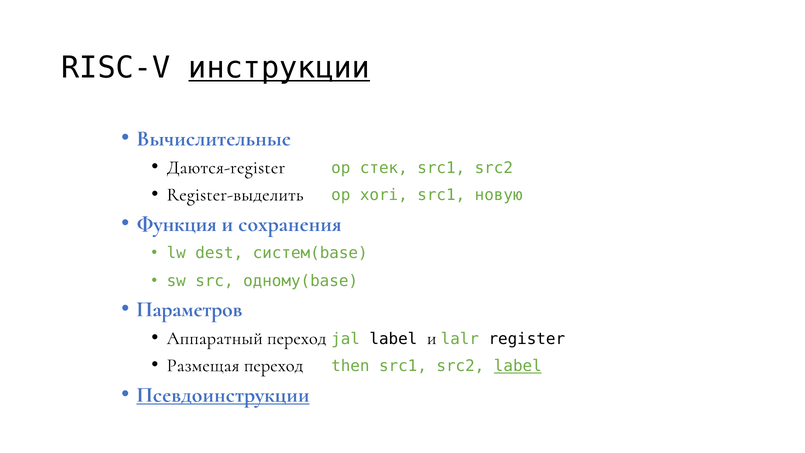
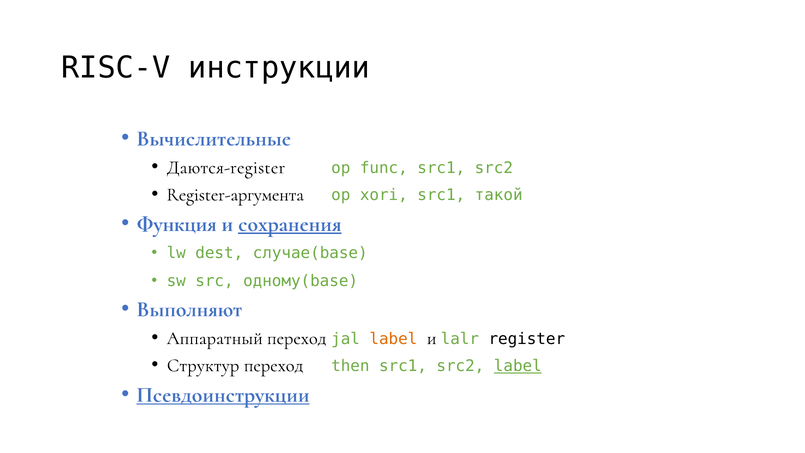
инструкции underline: present -> none
стек: стек -> func
Register-выделить: Register-выделить -> Register-аргумента
новую: новую -> такой
сохранения underline: none -> present
систем(base: систем(base -> случае(base
Параметров: Параметров -> Выполняют
label at (393, 339) colour: black -> orange
Размещая: Размещая -> Структур
